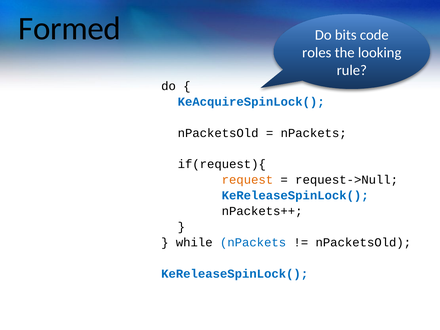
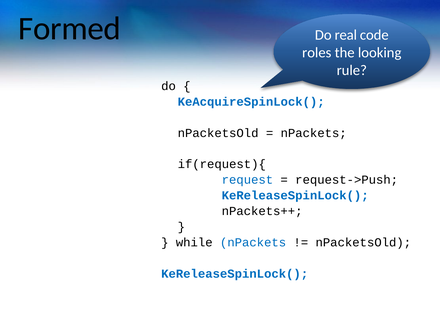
bits: bits -> real
request colour: orange -> blue
request->Null: request->Null -> request->Push
